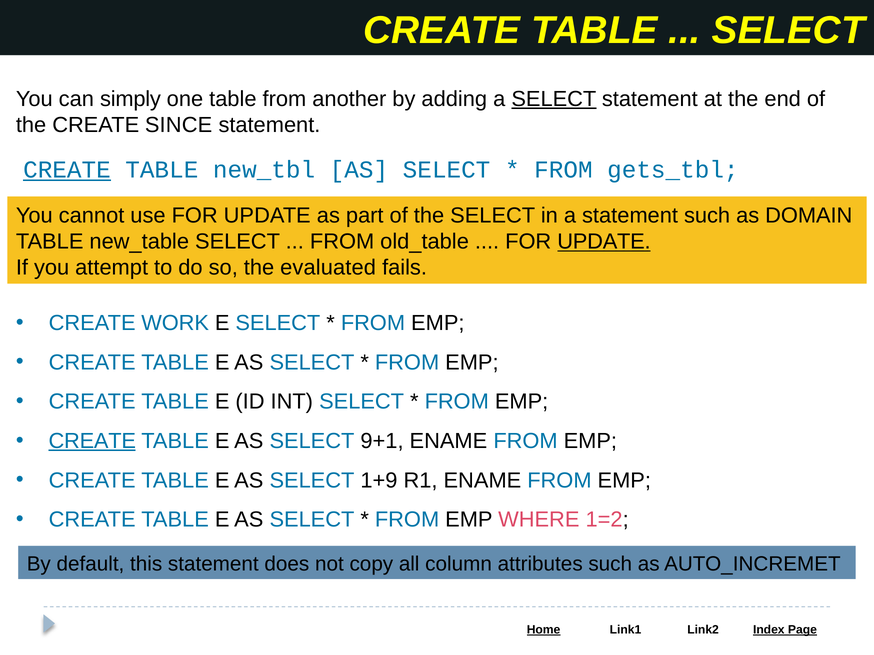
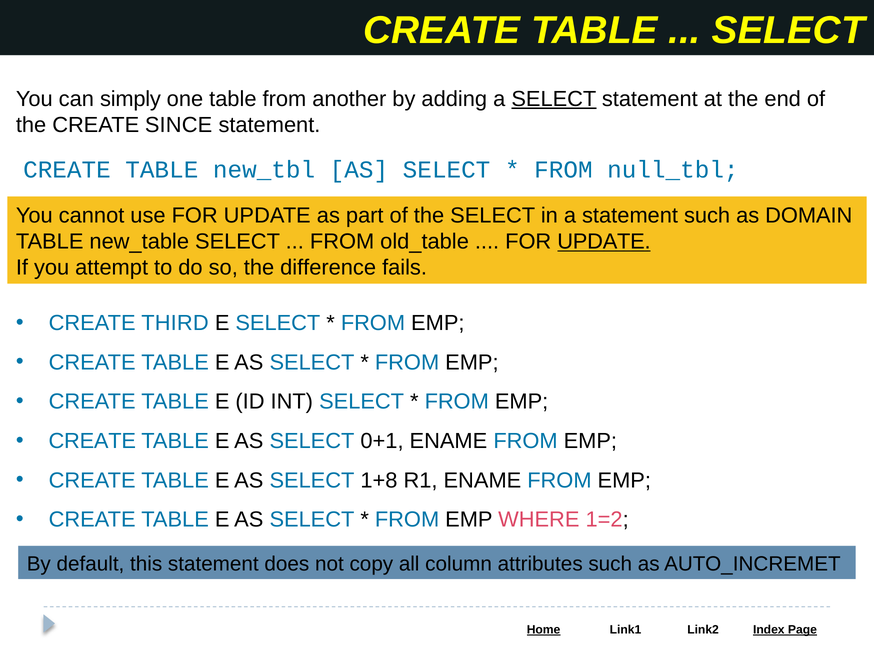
CREATE at (67, 170) underline: present -> none
gets_tbl: gets_tbl -> null_tbl
evaluated: evaluated -> difference
WORK: WORK -> THIRD
CREATE at (92, 441) underline: present -> none
9+1: 9+1 -> 0+1
1+9: 1+9 -> 1+8
